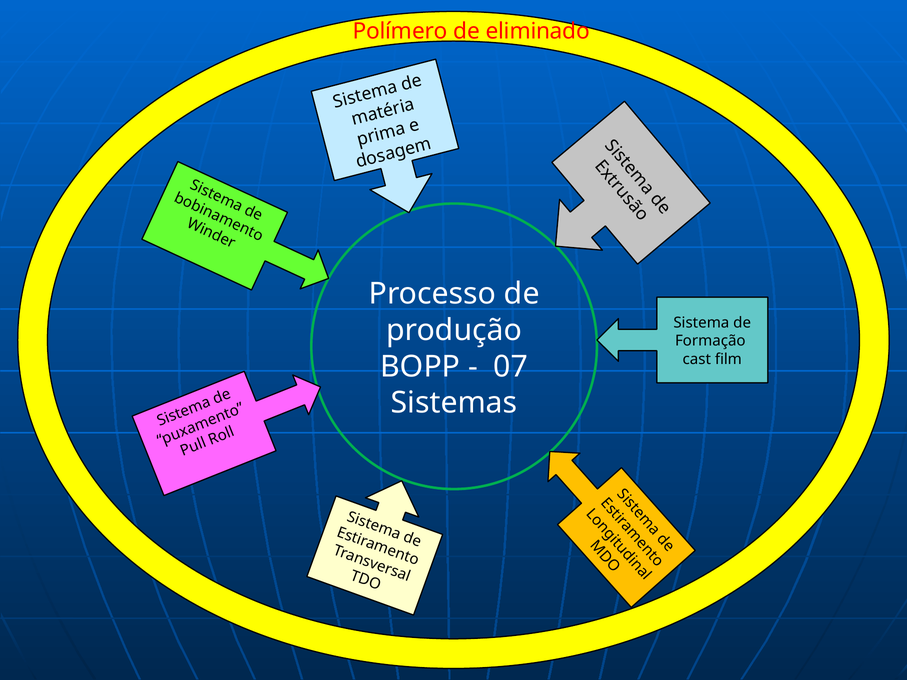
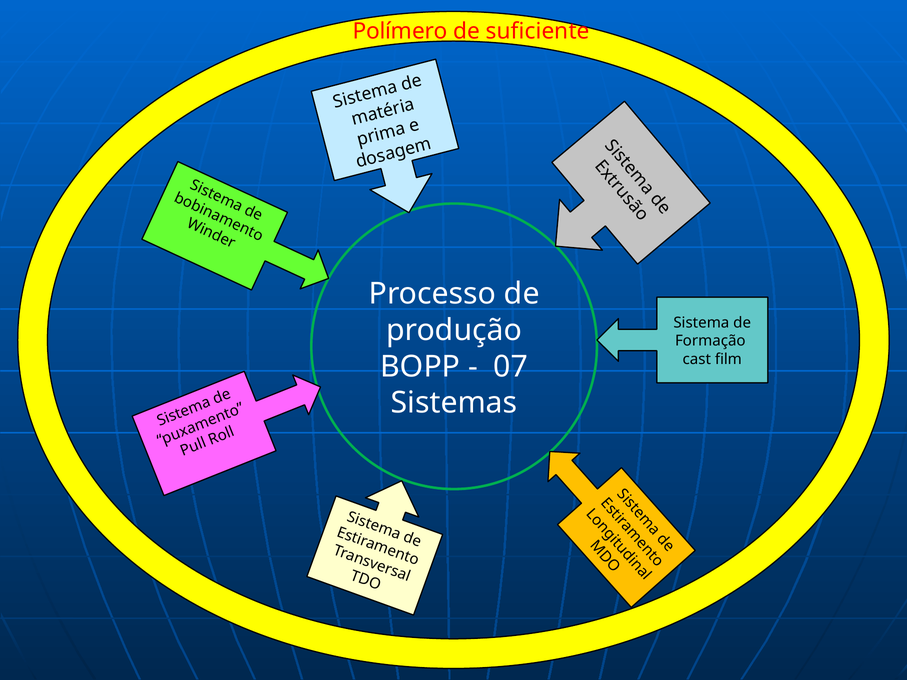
eliminado: eliminado -> suficiente
